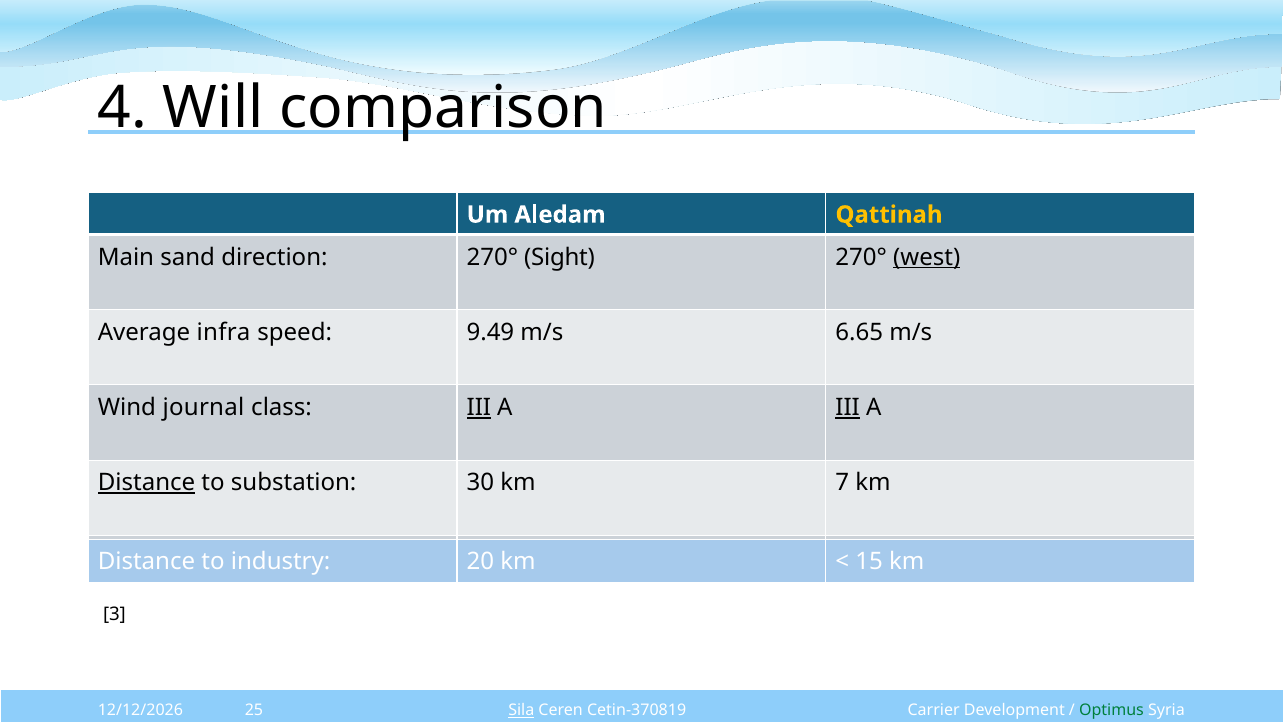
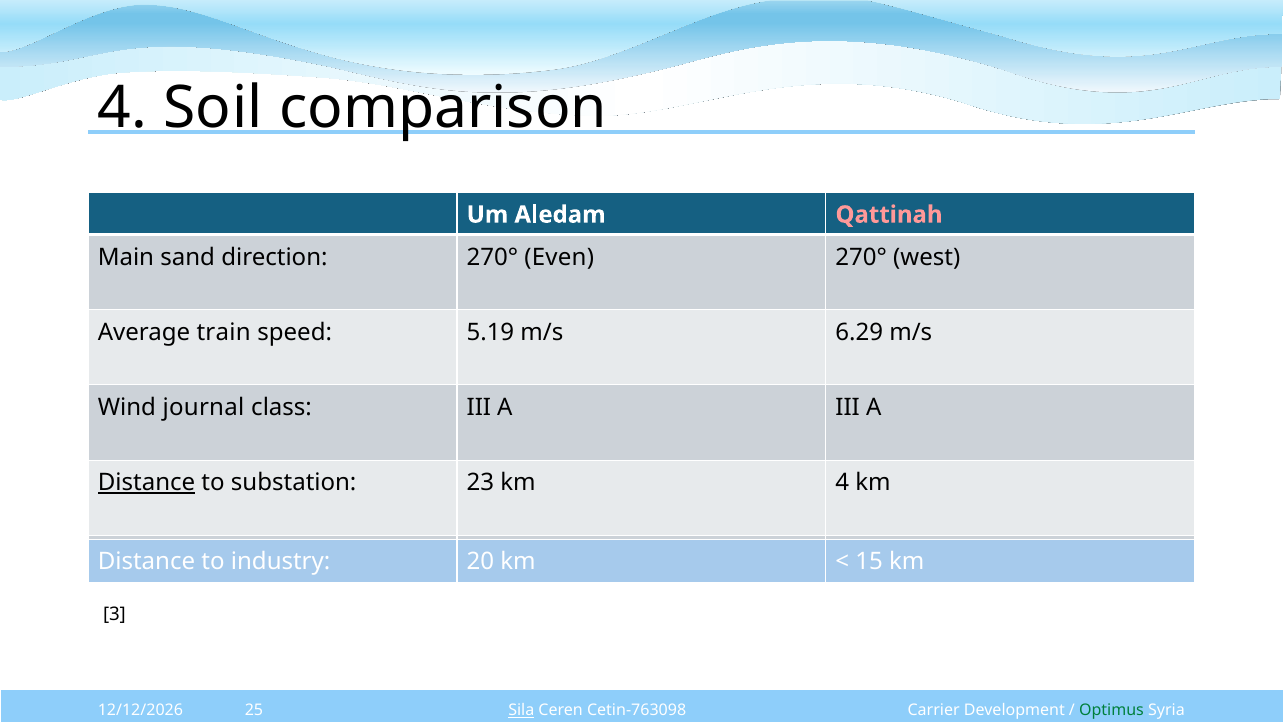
Will: Will -> Soil
Qattinah colour: yellow -> pink
Sight: Sight -> Even
west underline: present -> none
infra: infra -> train
9.49: 9.49 -> 5.19
6.65: 6.65 -> 6.29
III at (479, 407) underline: present -> none
III at (848, 407) underline: present -> none
30: 30 -> 23
km 7: 7 -> 4
Cetin-370819: Cetin-370819 -> Cetin-763098
